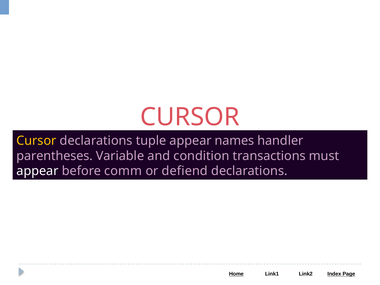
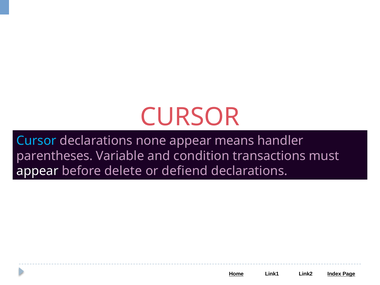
Cursor at (36, 141) colour: yellow -> light blue
tuple: tuple -> none
names: names -> means
comm: comm -> delete
